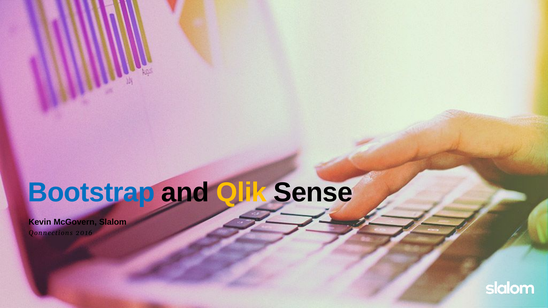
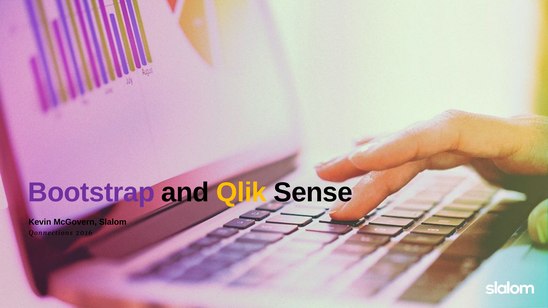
Bootstrap colour: blue -> purple
